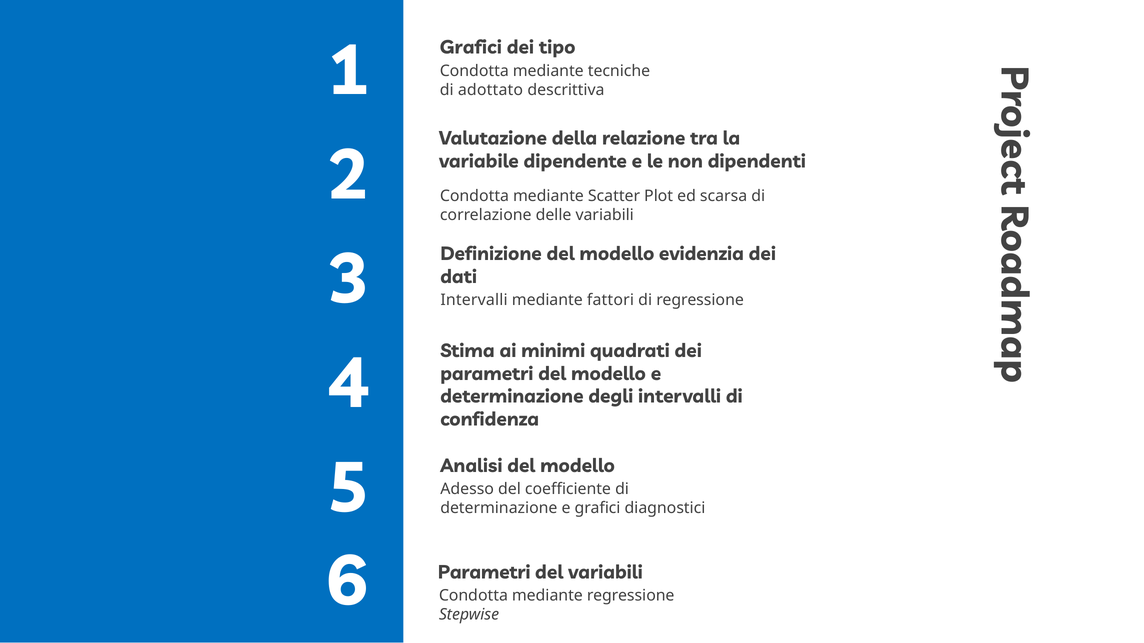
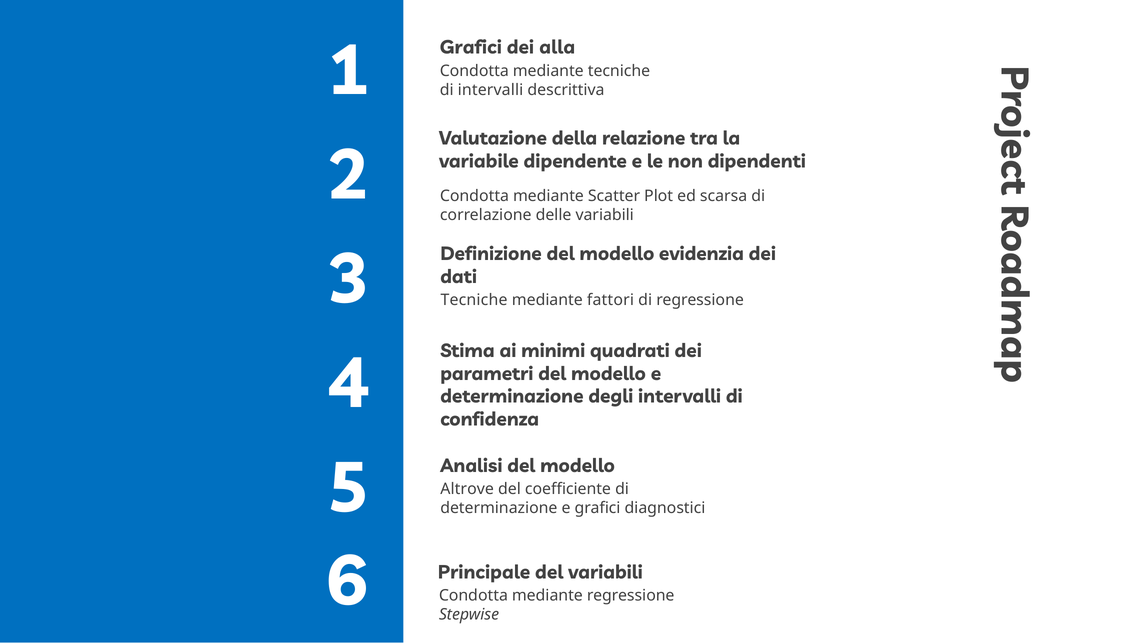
tipo: tipo -> alla
di adottato: adottato -> intervalli
Intervalli at (474, 300): Intervalli -> Tecniche
Adesso: Adesso -> Altrove
6 Parametri: Parametri -> Principale
